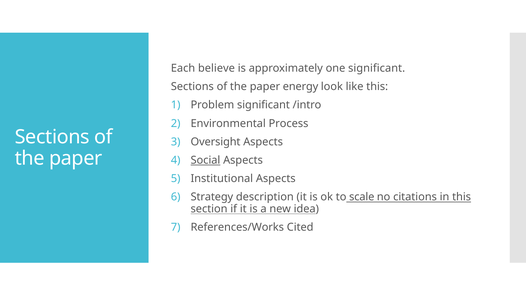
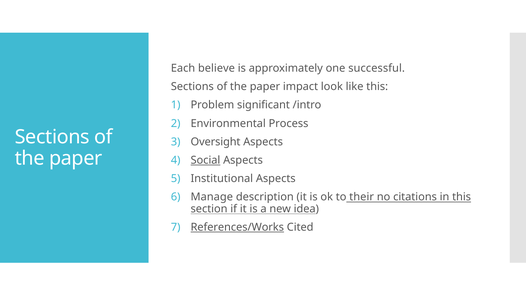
one significant: significant -> successful
energy: energy -> impact
Strategy: Strategy -> Manage
scale: scale -> their
References/Works underline: none -> present
